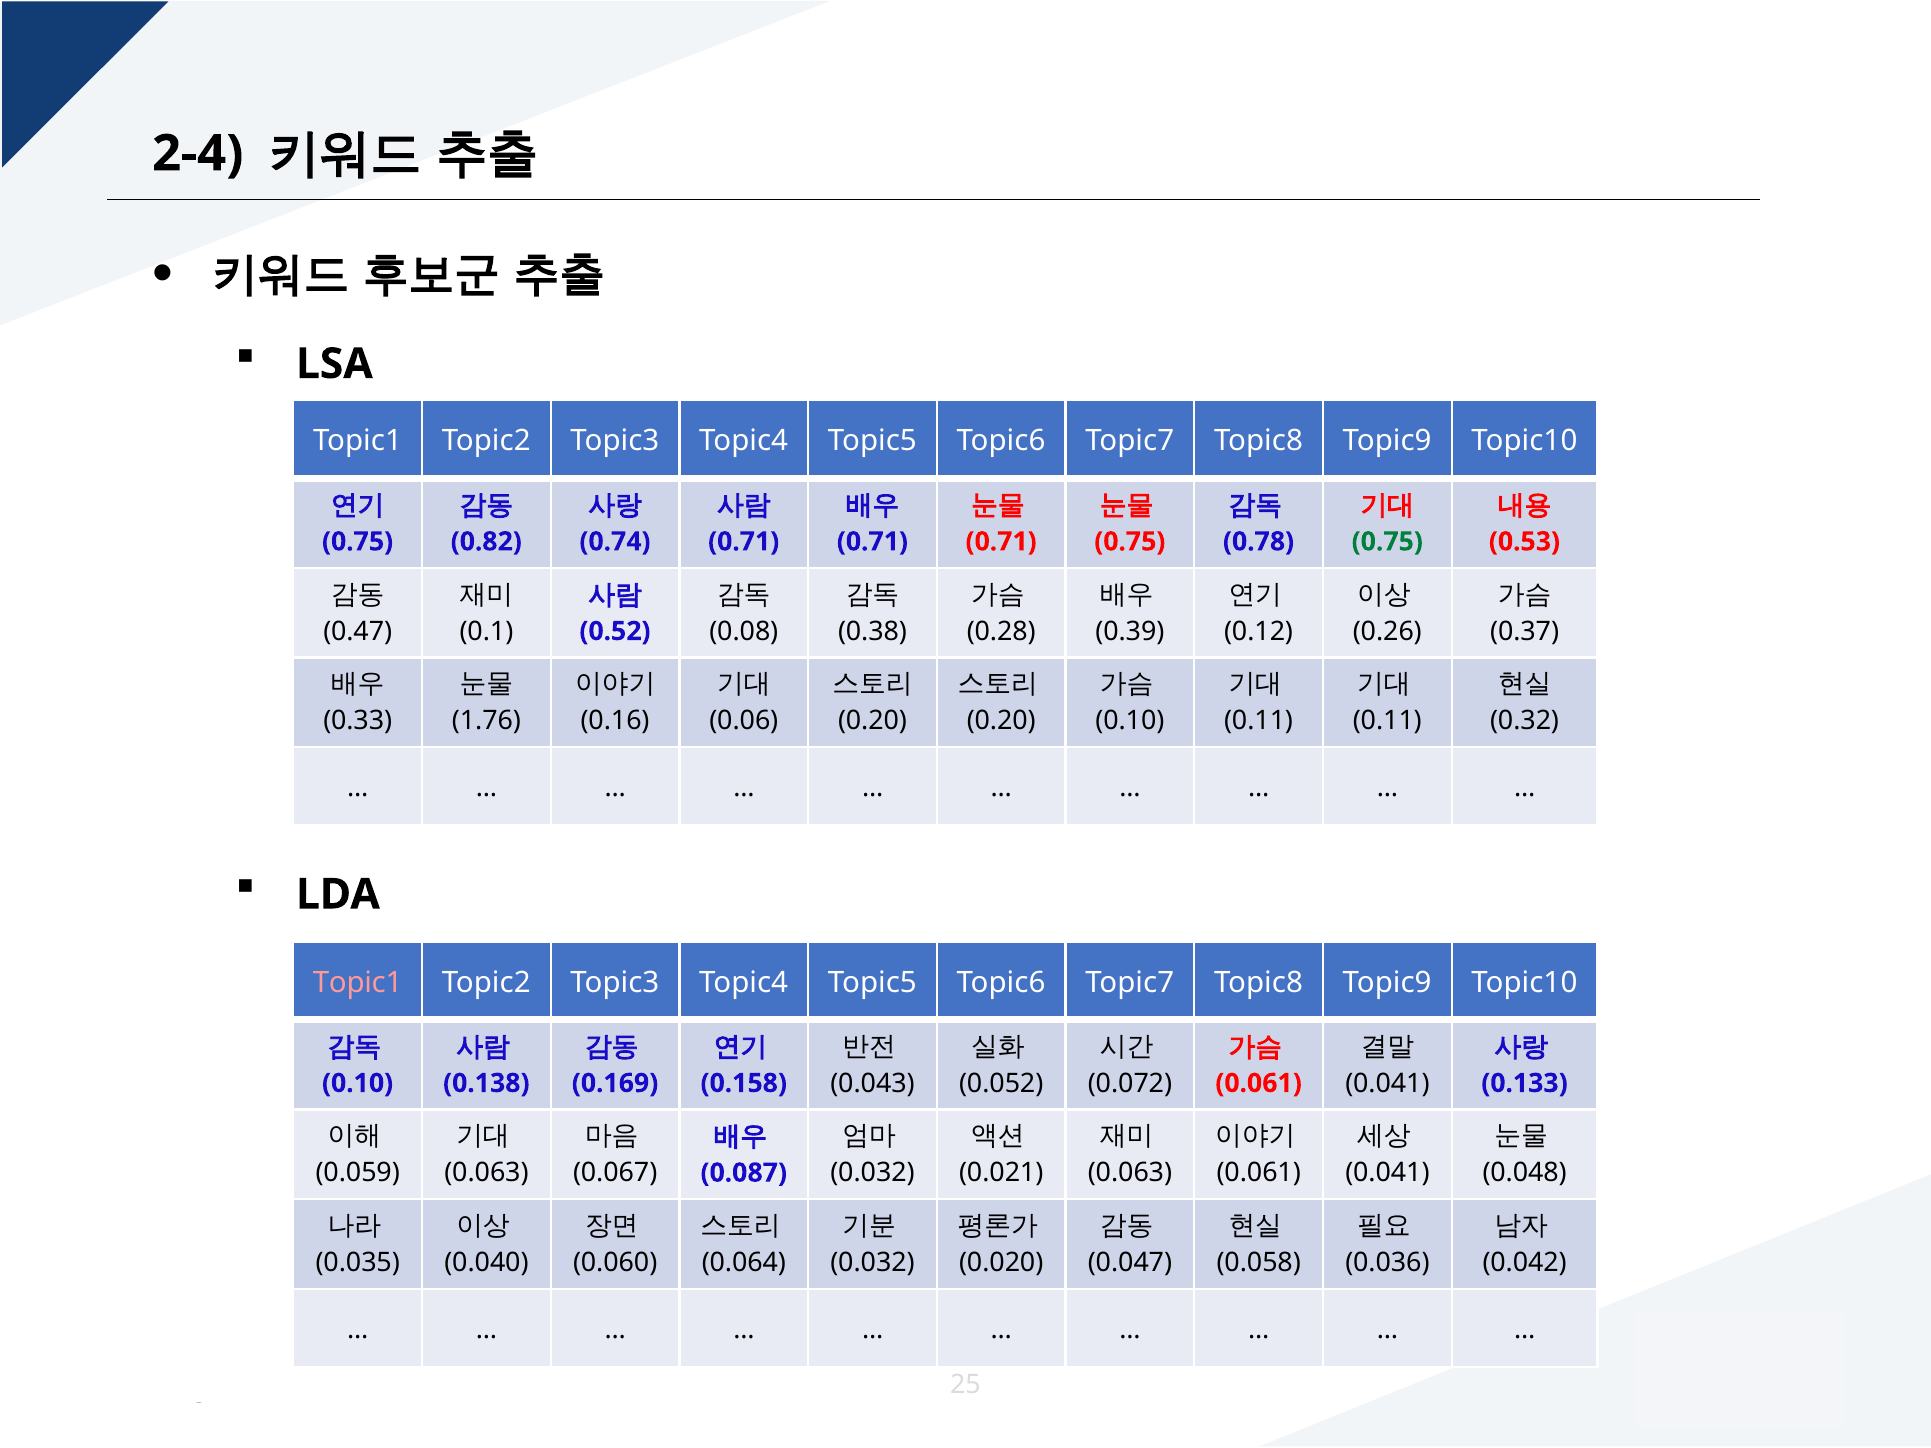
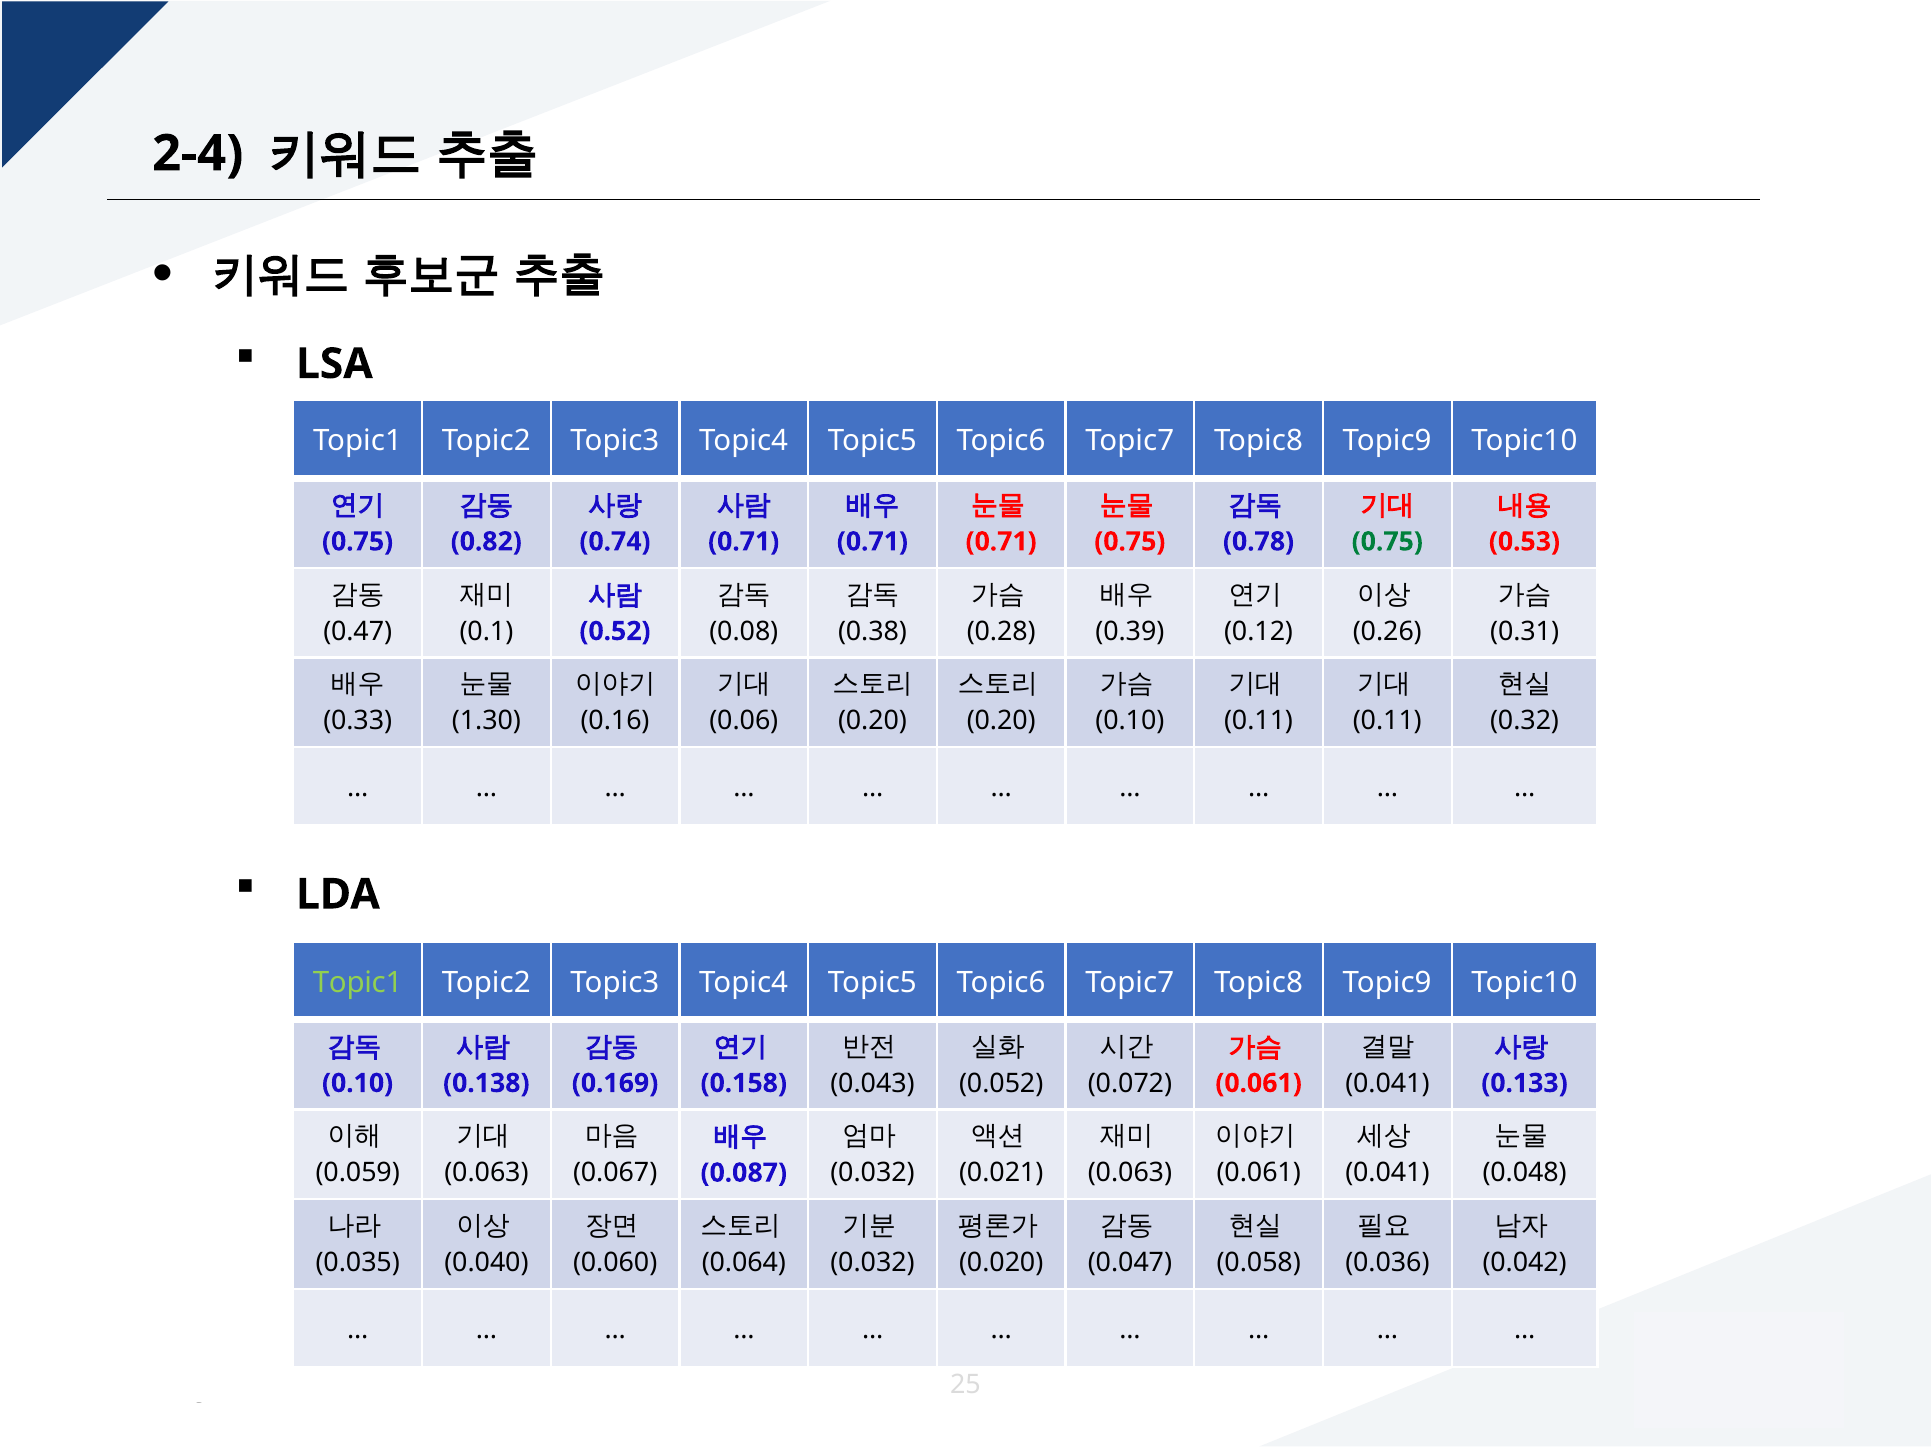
0.37: 0.37 -> 0.31
1.76: 1.76 -> 1.30
Topic1 at (358, 983) colour: pink -> light green
